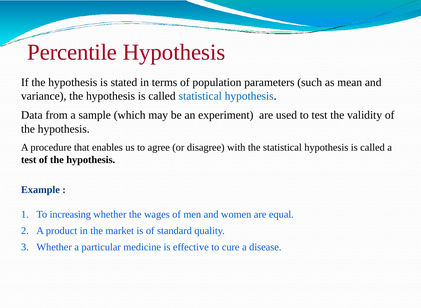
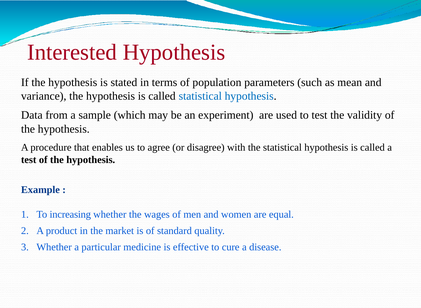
Percentile: Percentile -> Interested
